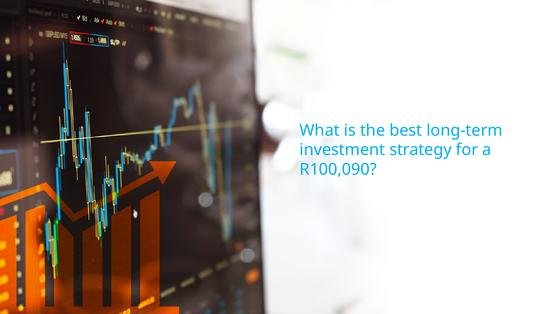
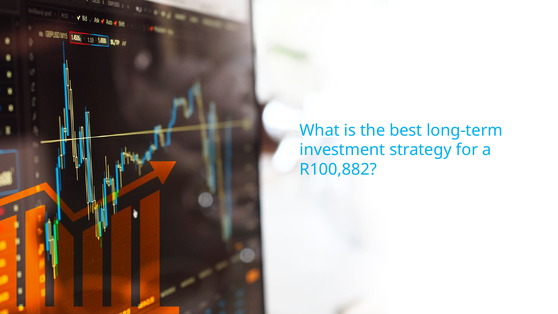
R100,090: R100,090 -> R100,882
